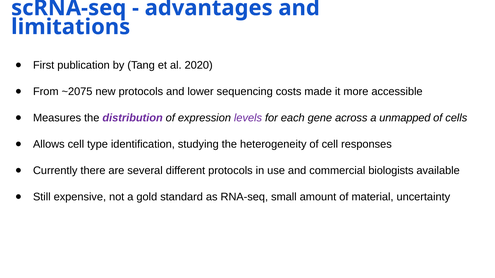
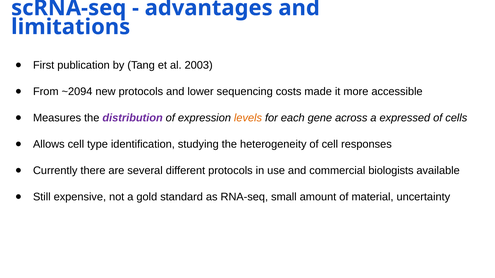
2020: 2020 -> 2003
~2075: ~2075 -> ~2094
levels colour: purple -> orange
unmapped: unmapped -> expressed
